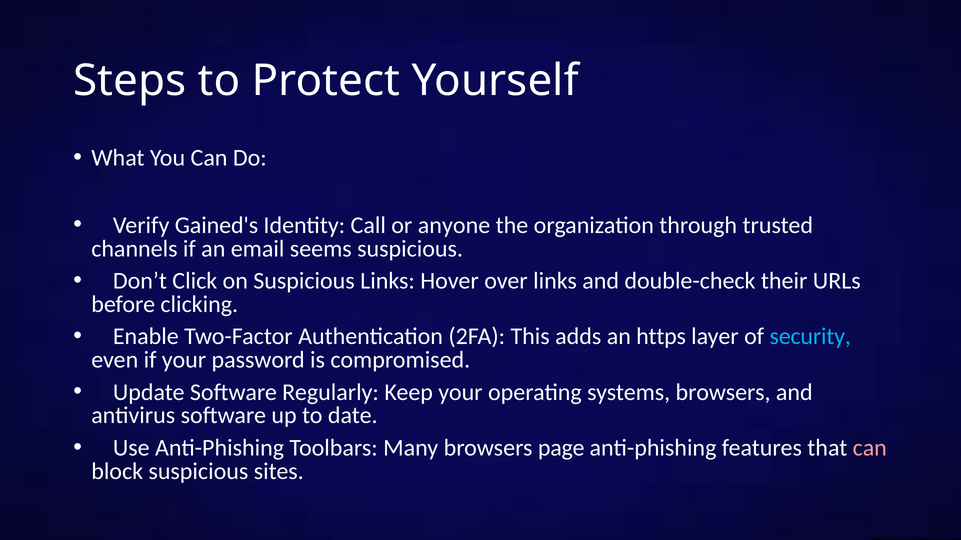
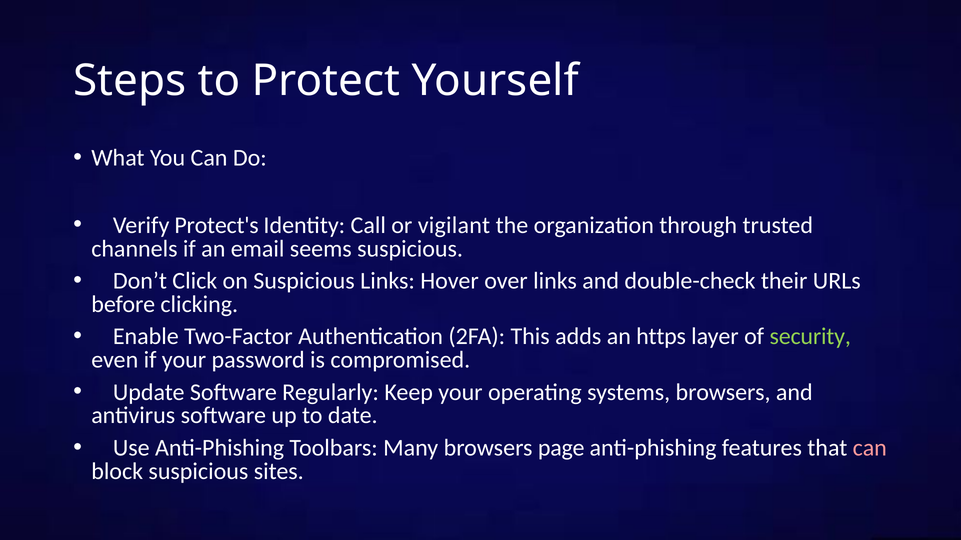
Gained's: Gained's -> Protect's
anyone: anyone -> vigilant
security colour: light blue -> light green
